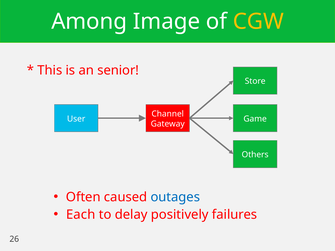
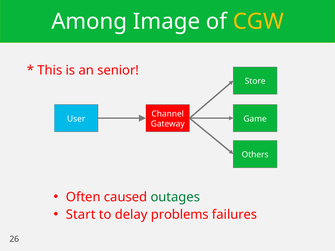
outages colour: blue -> green
Each: Each -> Start
positively: positively -> problems
